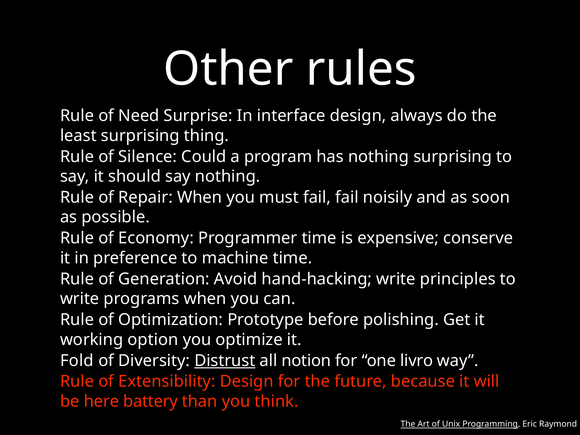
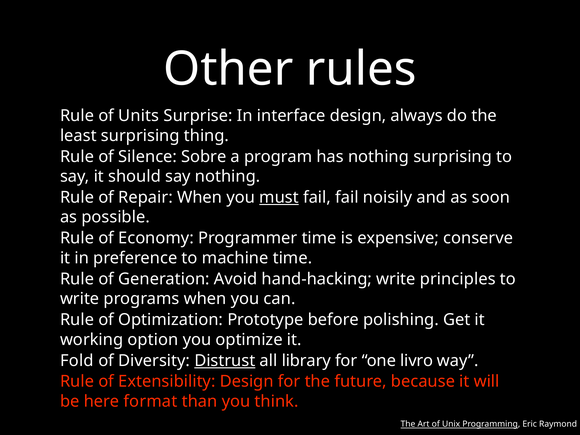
Need: Need -> Units
Could: Could -> Sobre
must underline: none -> present
notion: notion -> library
battery: battery -> format
